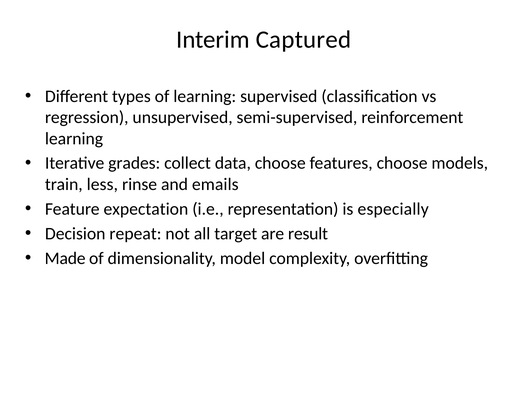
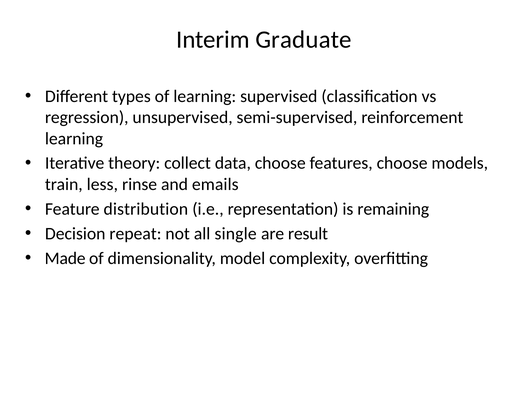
Captured: Captured -> Graduate
grades: grades -> theory
expectation: expectation -> distribution
especially: especially -> remaining
target: target -> single
